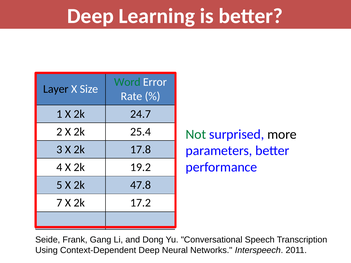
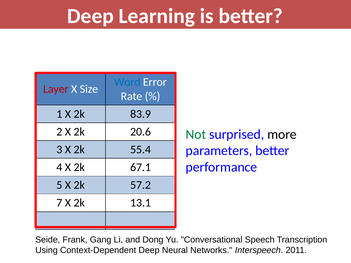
Word at (127, 82) colour: green -> blue
Layer at (56, 89) colour: black -> red
24.7: 24.7 -> 83.9
25.4: 25.4 -> 20.6
17.8: 17.8 -> 55.4
19.2: 19.2 -> 67.1
47.8: 47.8 -> 57.2
17.2: 17.2 -> 13.1
